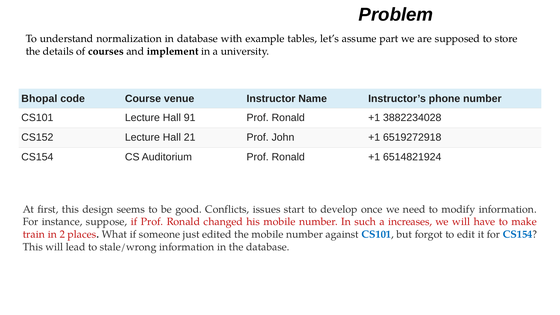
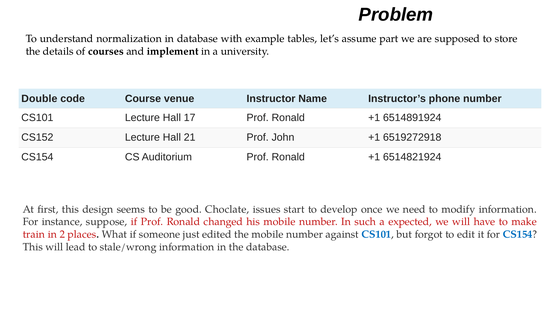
Bhopal: Bhopal -> Double
91: 91 -> 17
3882234028: 3882234028 -> 6514891924
Conflicts: Conflicts -> Choclate
increases: increases -> expected
